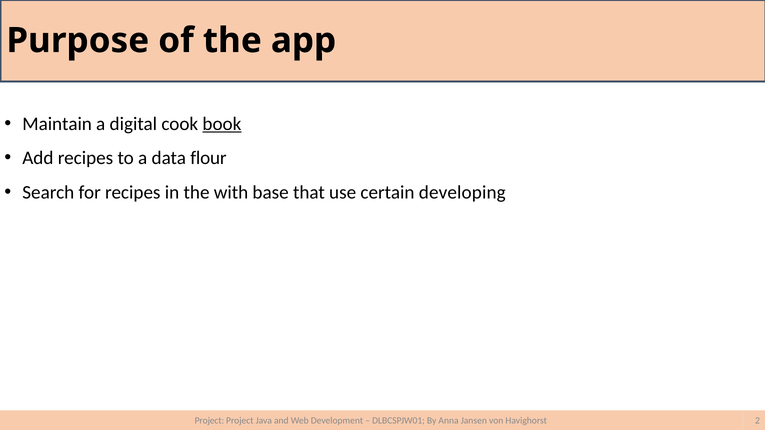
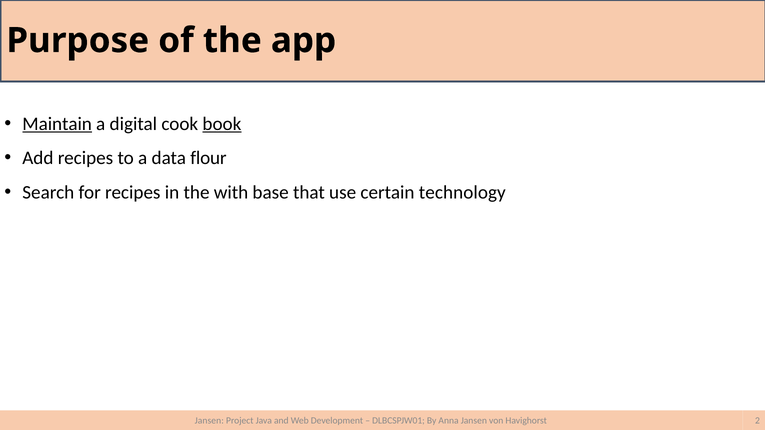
Maintain underline: none -> present
developing: developing -> technology
Project at (209, 421): Project -> Jansen
